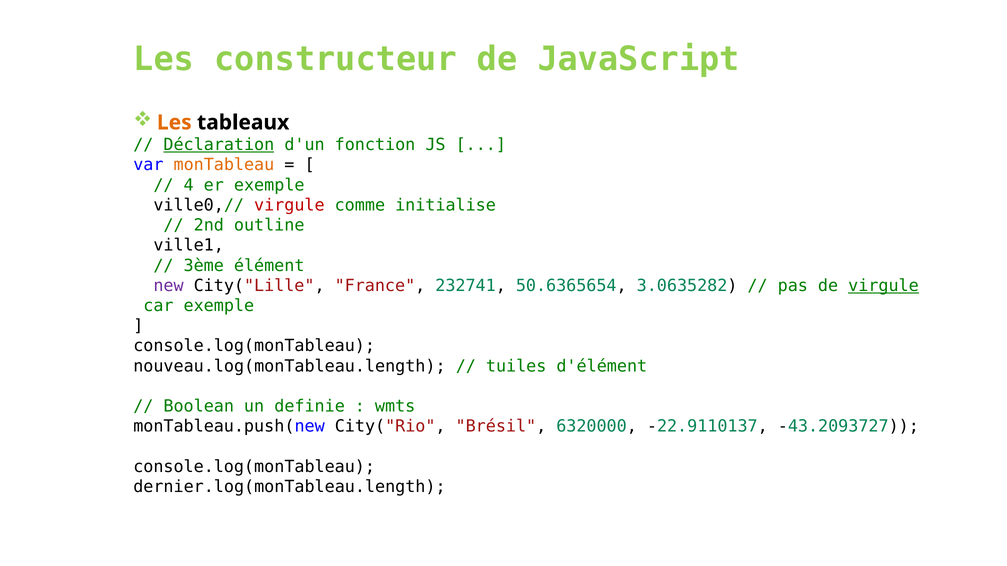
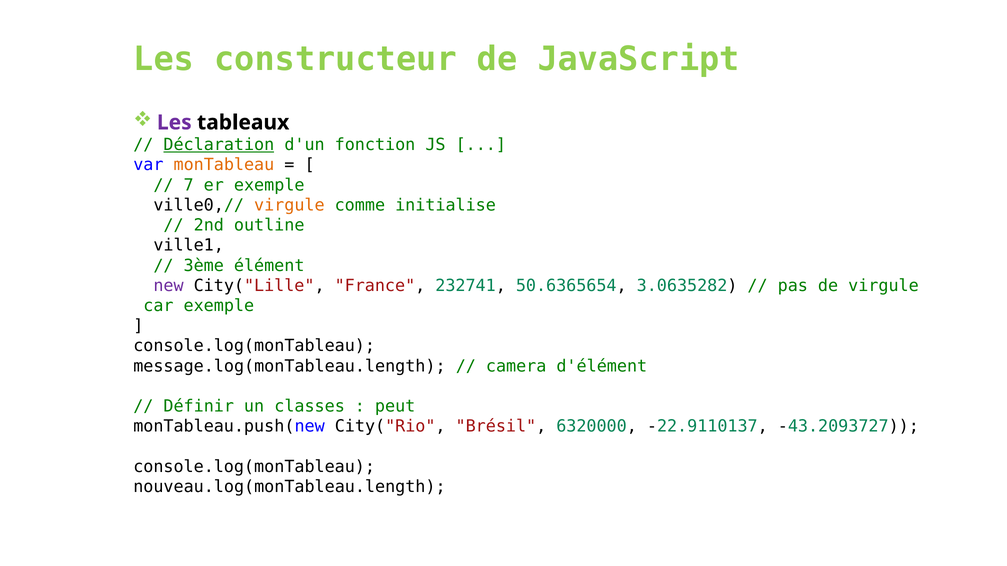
Les at (174, 123) colour: orange -> purple
4: 4 -> 7
virgule at (289, 205) colour: red -> orange
virgule at (883, 286) underline: present -> none
nouveau.log(monTableau.length: nouveau.log(monTableau.length -> message.log(monTableau.length
tuiles: tuiles -> camera
Boolean: Boolean -> Définir
definie: definie -> classes
wmts: wmts -> peut
dernier.log(monTableau.length: dernier.log(monTableau.length -> nouveau.log(monTableau.length
